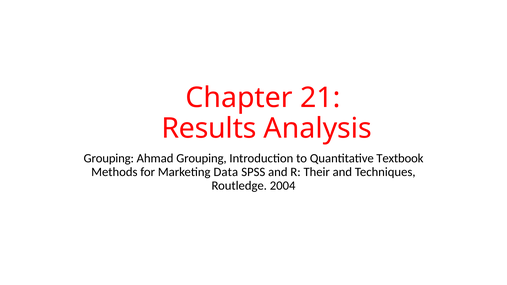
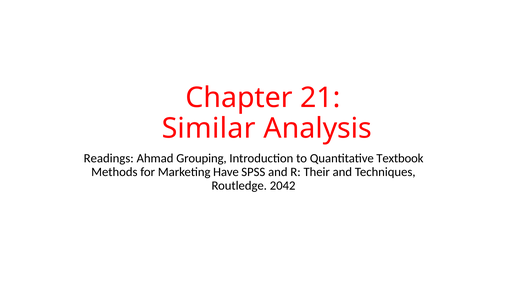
Results: Results -> Similar
Grouping at (109, 158): Grouping -> Readings
Data: Data -> Have
2004: 2004 -> 2042
